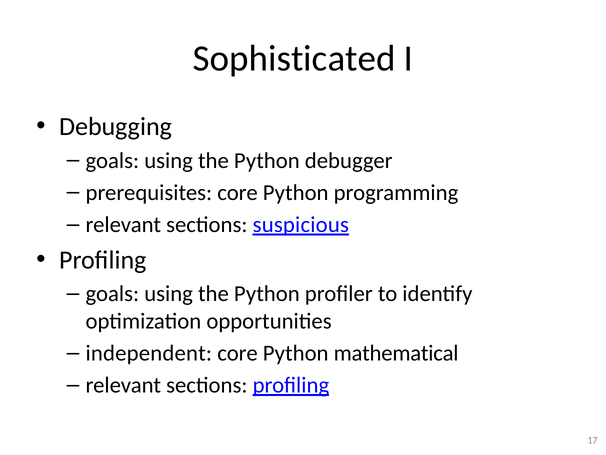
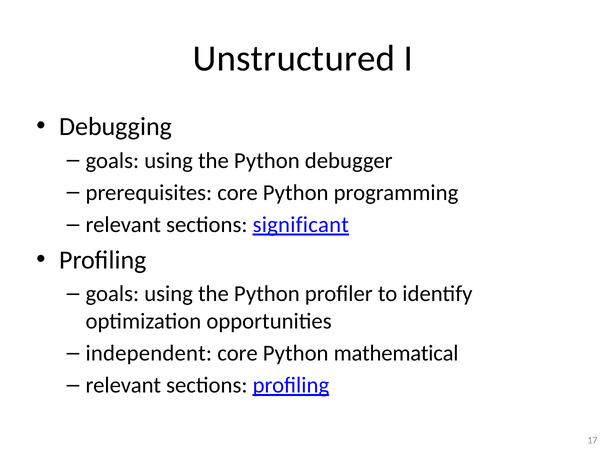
Sophisticated: Sophisticated -> Unstructured
suspicious: suspicious -> significant
